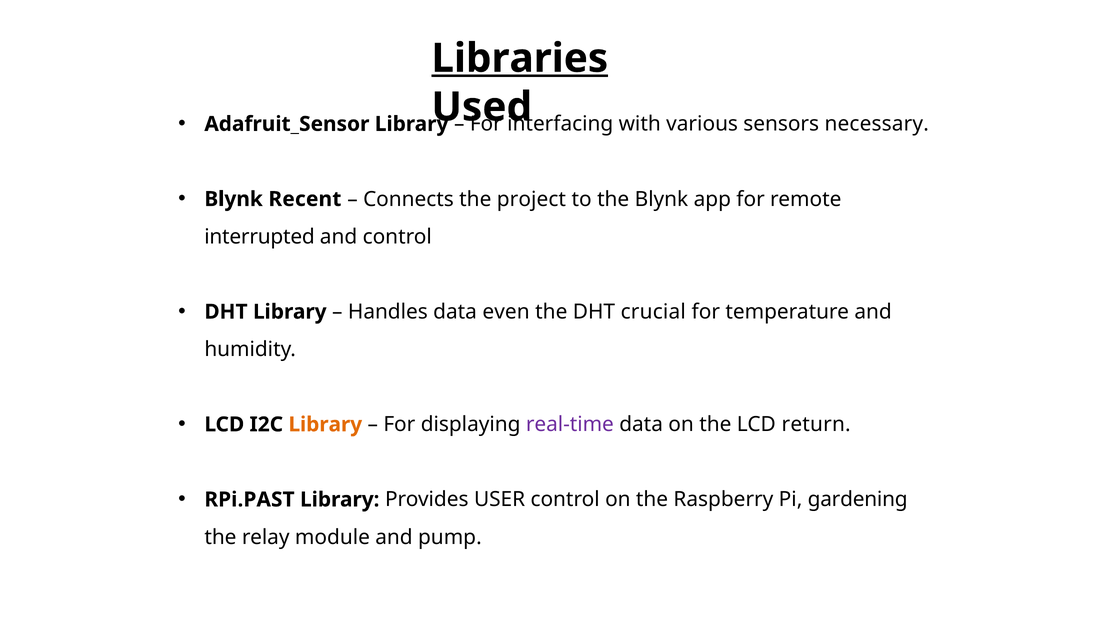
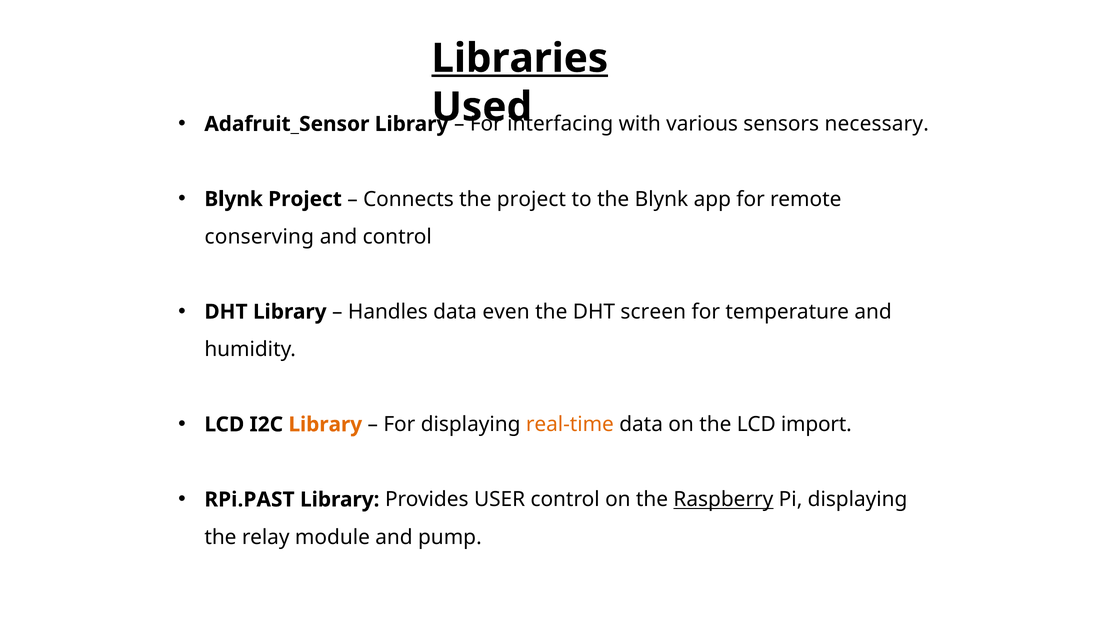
Blynk Recent: Recent -> Project
interrupted: interrupted -> conserving
crucial: crucial -> screen
real-time colour: purple -> orange
return: return -> import
Raspberry underline: none -> present
Pi gardening: gardening -> displaying
